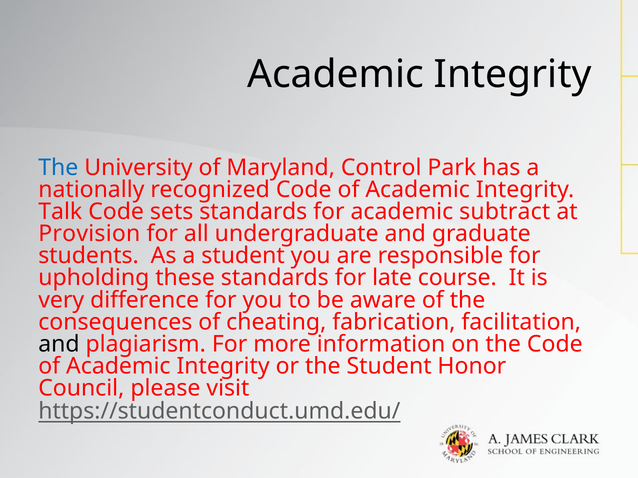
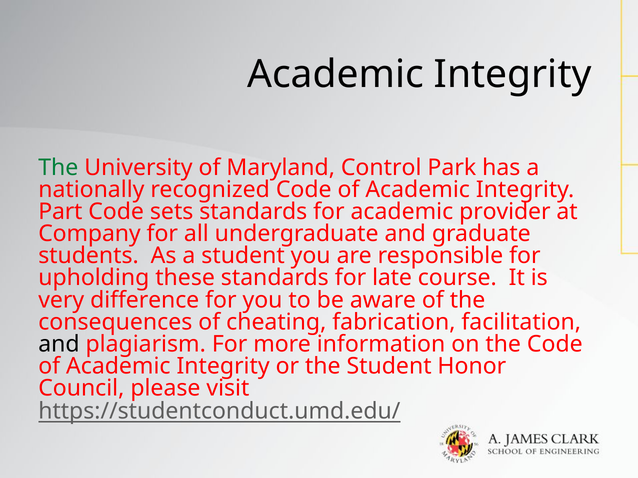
The at (58, 168) colour: blue -> green
Talk: Talk -> Part
subtract: subtract -> provider
Provision: Provision -> Company
